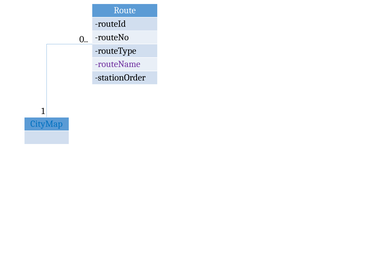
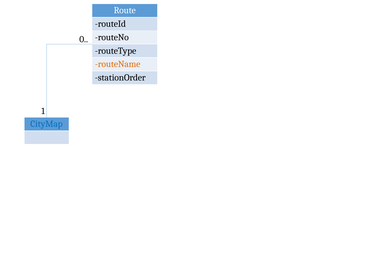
routeName colour: purple -> orange
